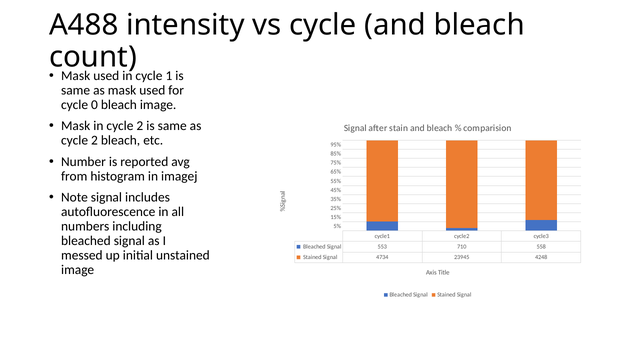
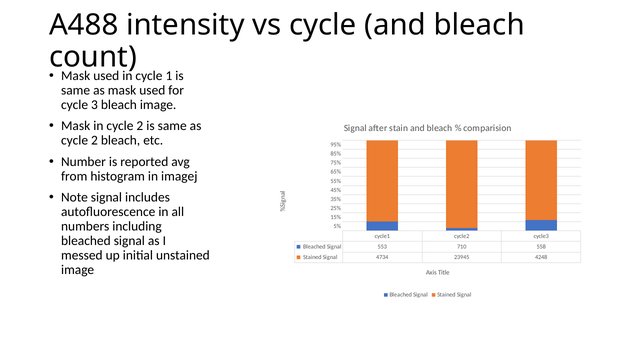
0: 0 -> 3
